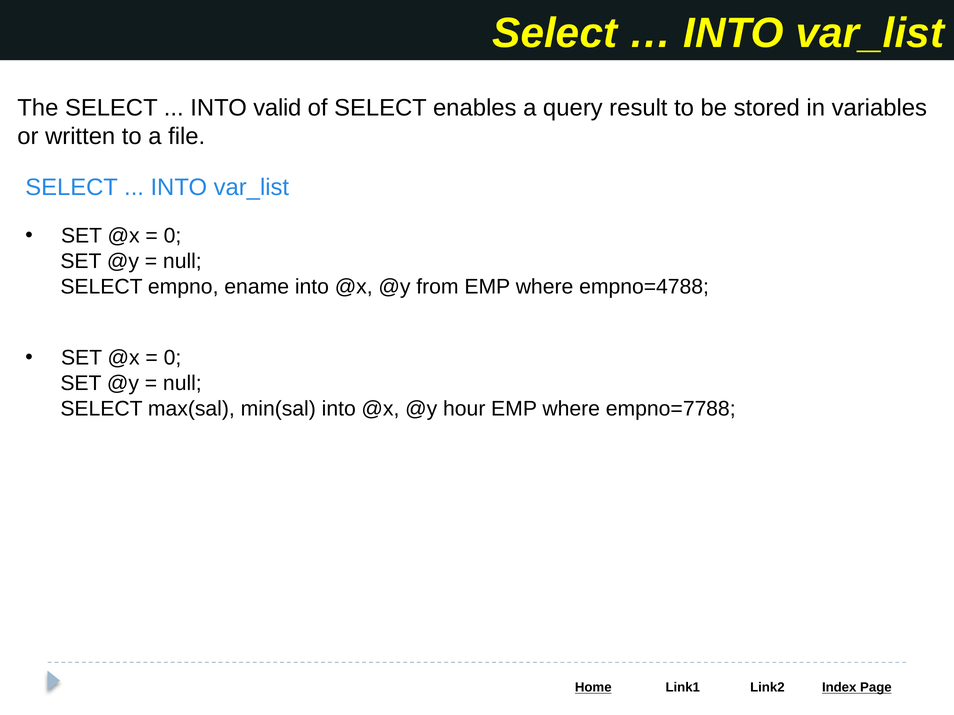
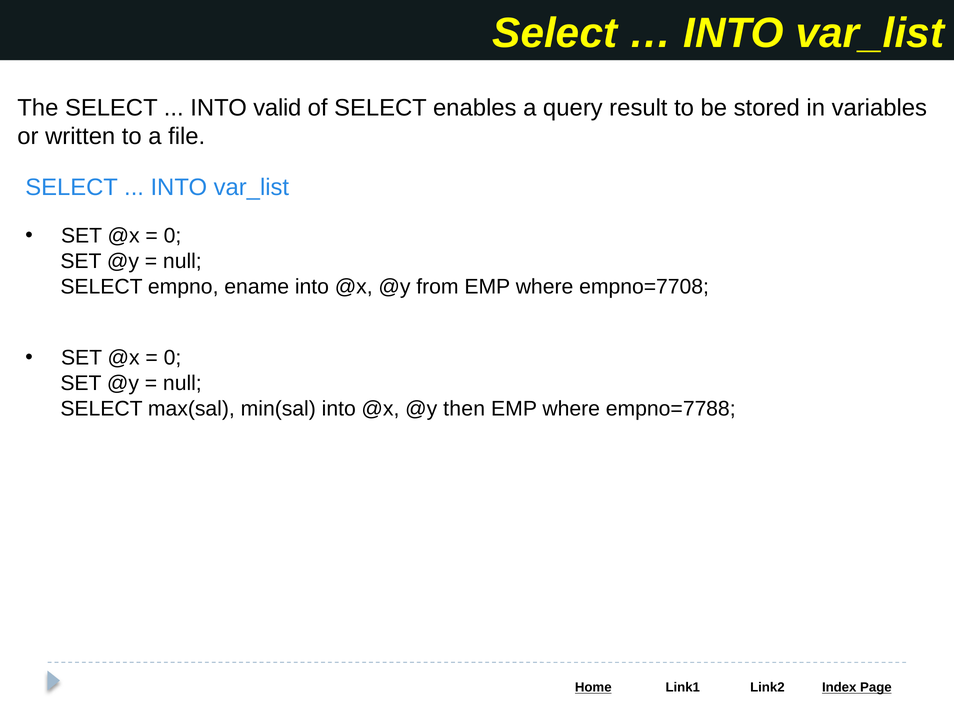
empno=4788: empno=4788 -> empno=7708
hour: hour -> then
